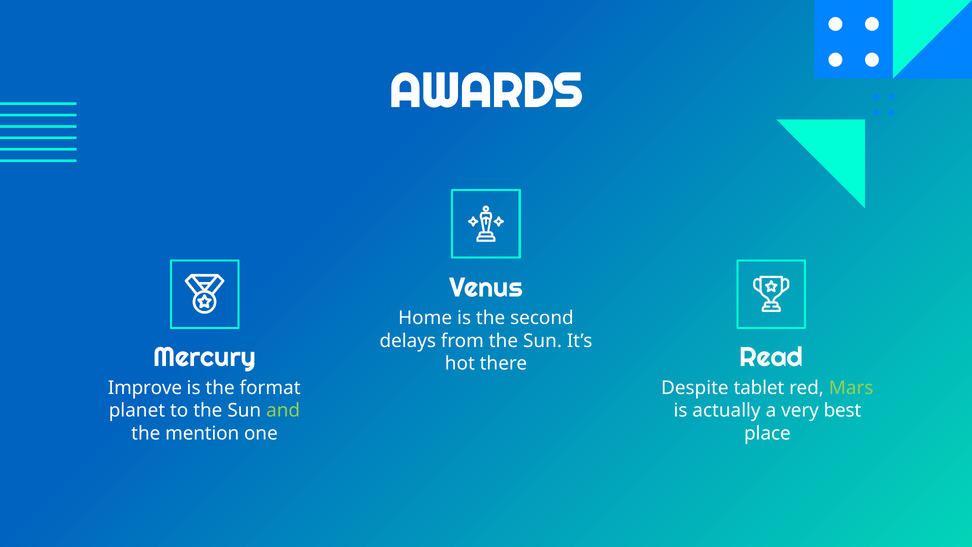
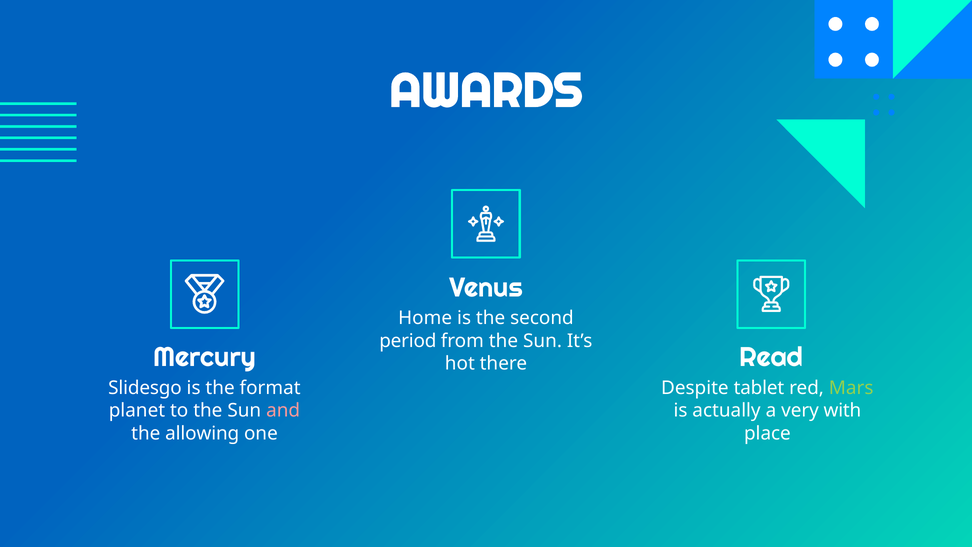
delays: delays -> period
Improve: Improve -> Slidesgo
and colour: light green -> pink
best: best -> with
mention: mention -> allowing
